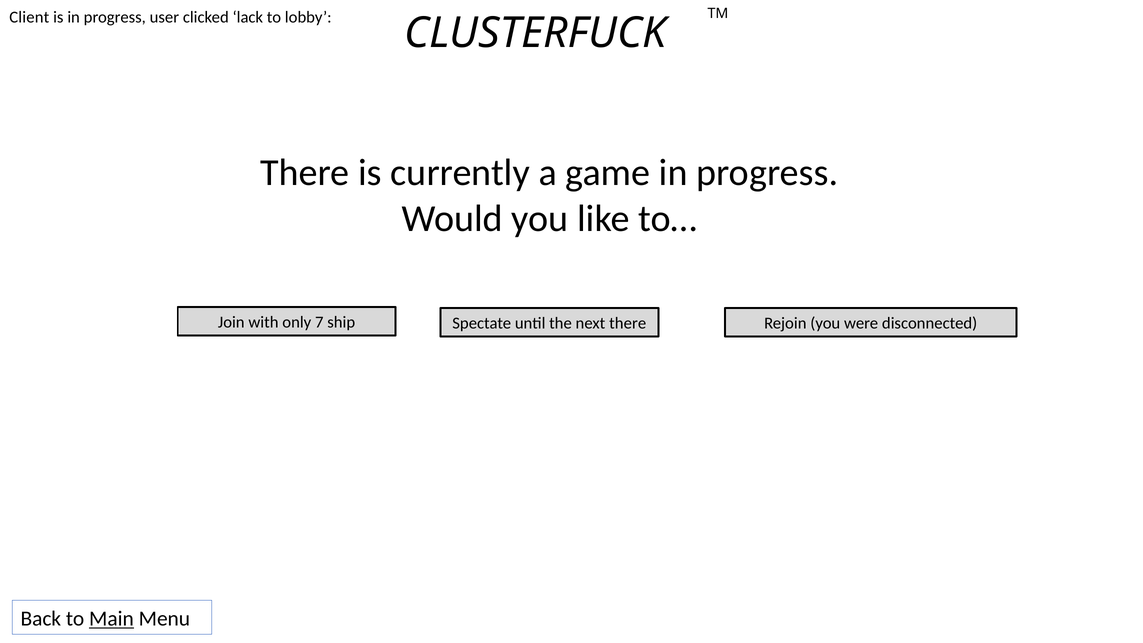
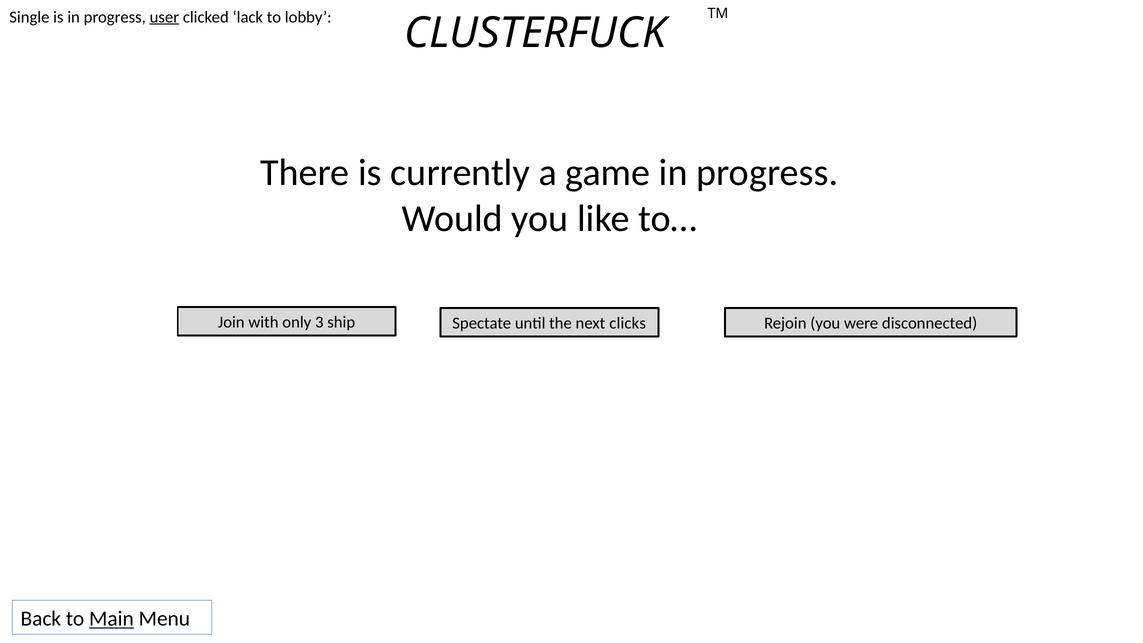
Client: Client -> Single
user underline: none -> present
7: 7 -> 3
next there: there -> clicks
